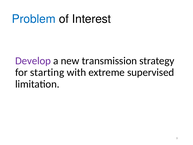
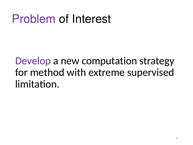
Problem colour: blue -> purple
transmission: transmission -> computation
starting: starting -> method
